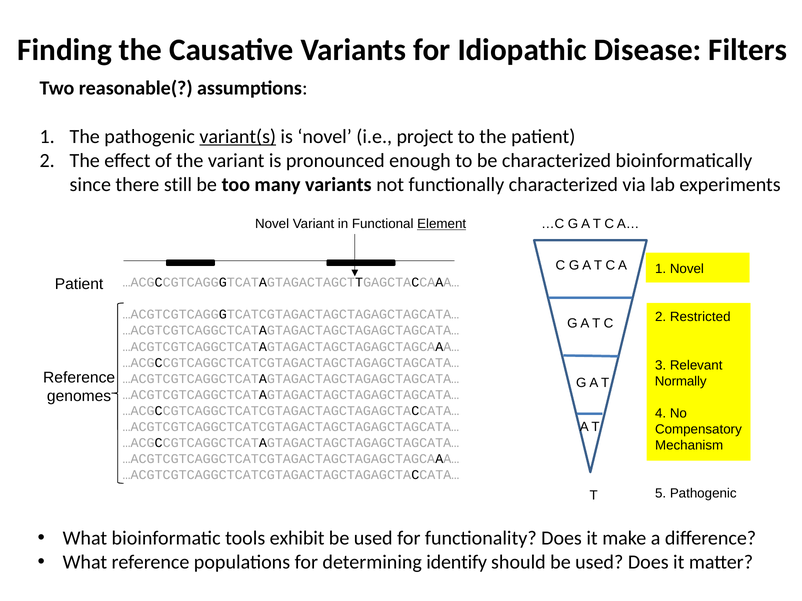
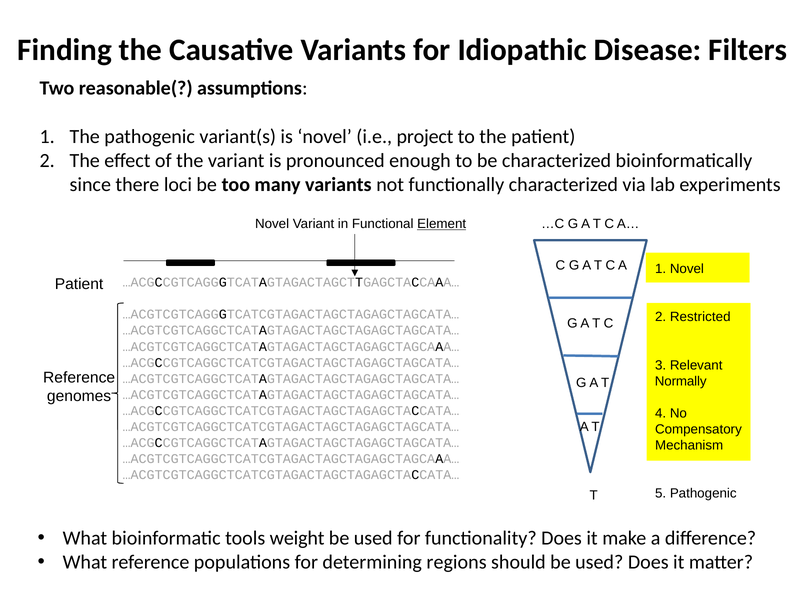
variant(s underline: present -> none
still: still -> loci
exhibit: exhibit -> weight
identify: identify -> regions
